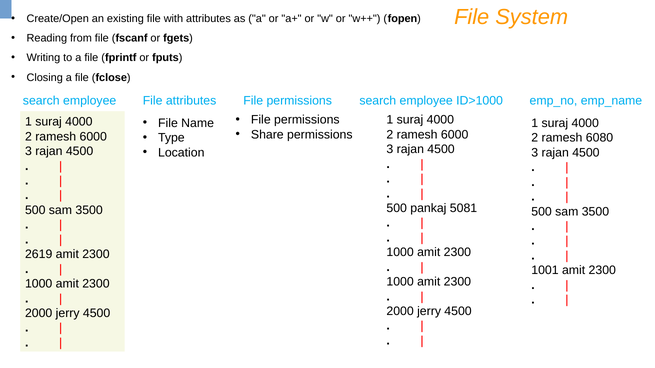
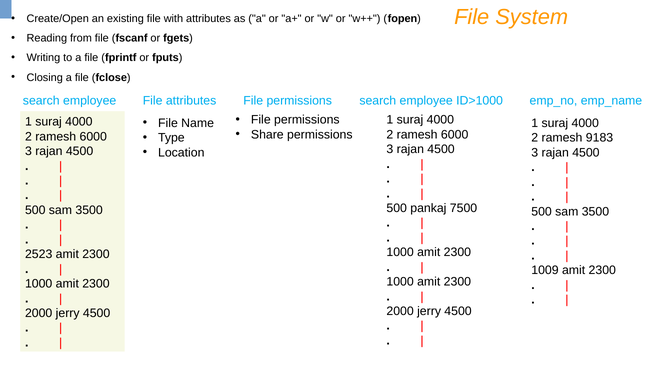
6080: 6080 -> 9183
5081: 5081 -> 7500
2619: 2619 -> 2523
1001: 1001 -> 1009
